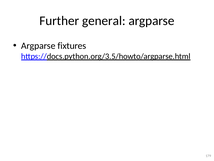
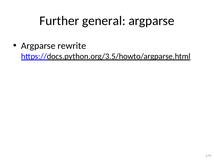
fixtures: fixtures -> rewrite
